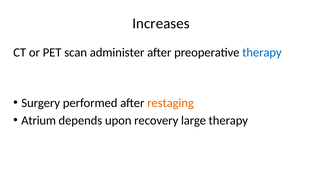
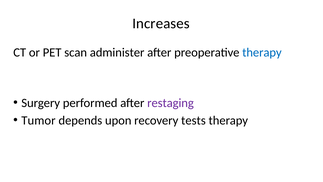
restaging colour: orange -> purple
Atrium: Atrium -> Tumor
large: large -> tests
